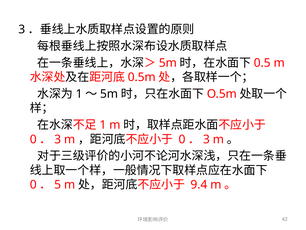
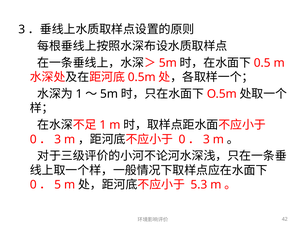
9.4: 9.4 -> 5.3
